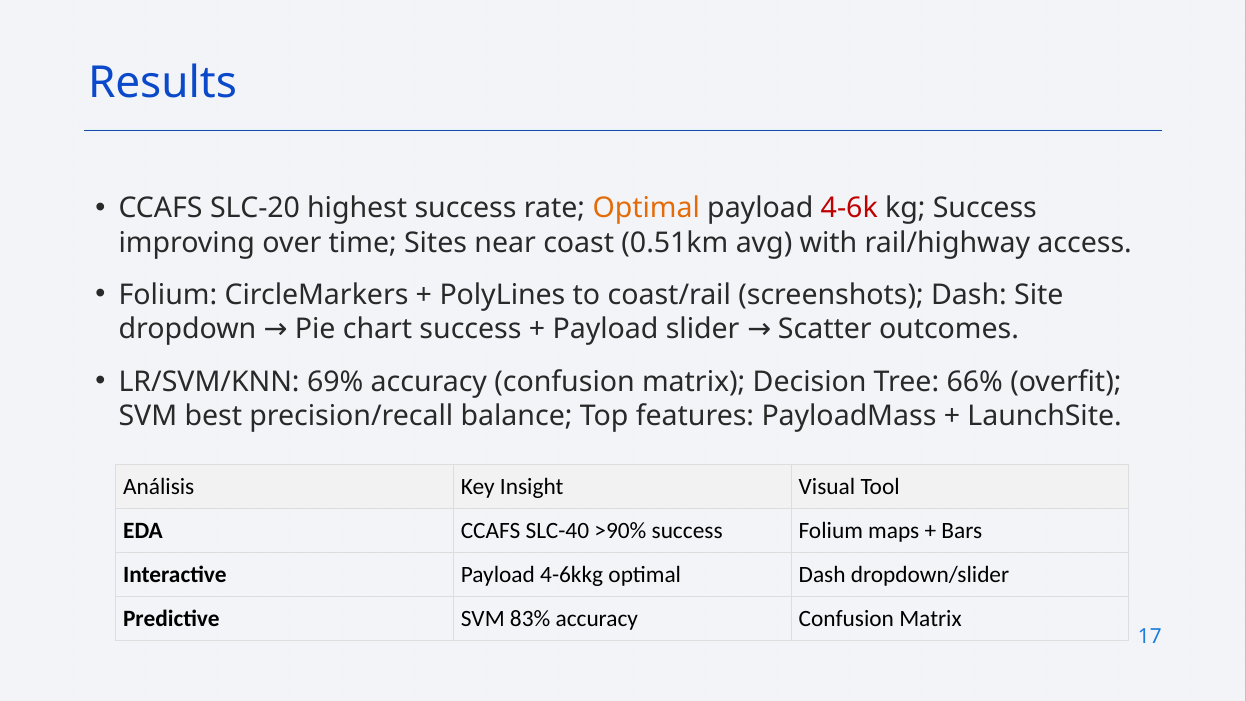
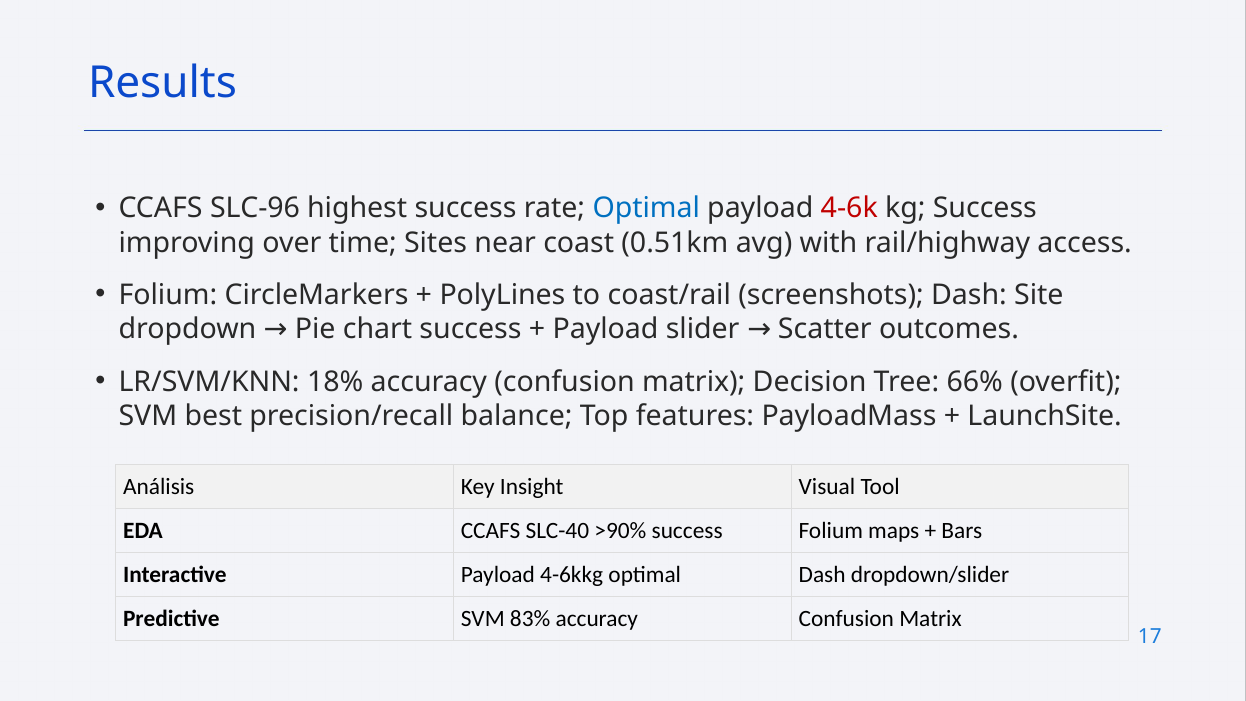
SLC-20: SLC-20 -> SLC-96
Optimal at (646, 208) colour: orange -> blue
69%: 69% -> 18%
